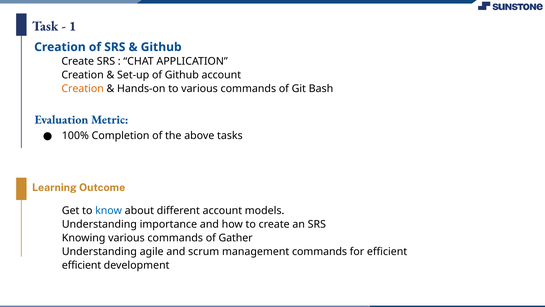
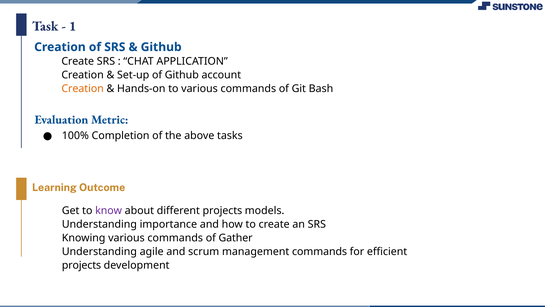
know colour: blue -> purple
different account: account -> projects
efficient at (82, 265): efficient -> projects
